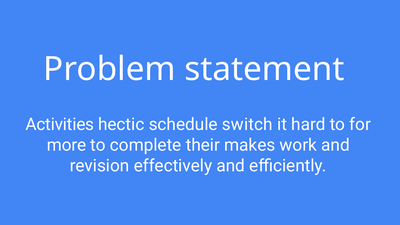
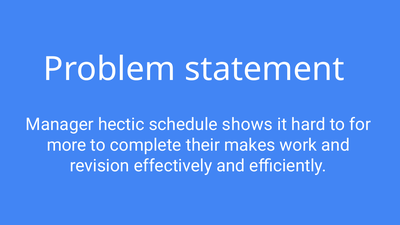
Activities: Activities -> Manager
switch: switch -> shows
